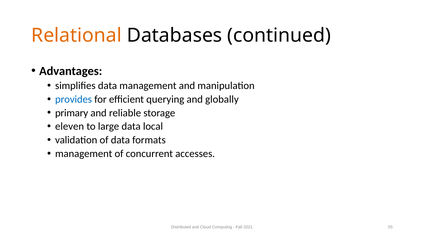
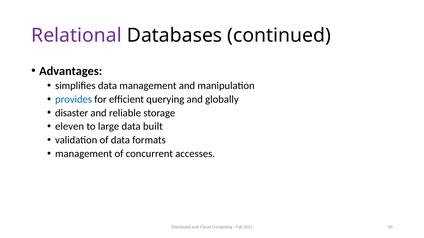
Relational colour: orange -> purple
primary: primary -> disaster
local: local -> built
